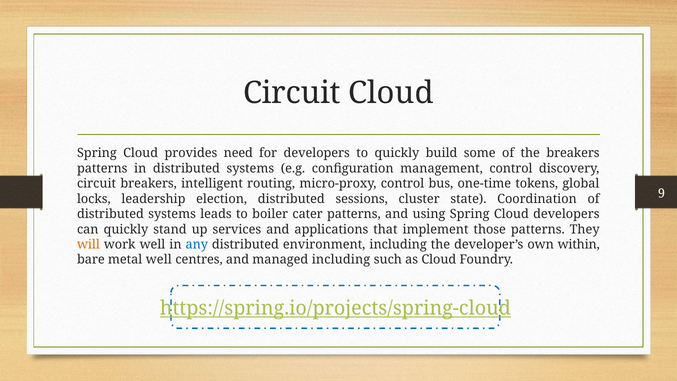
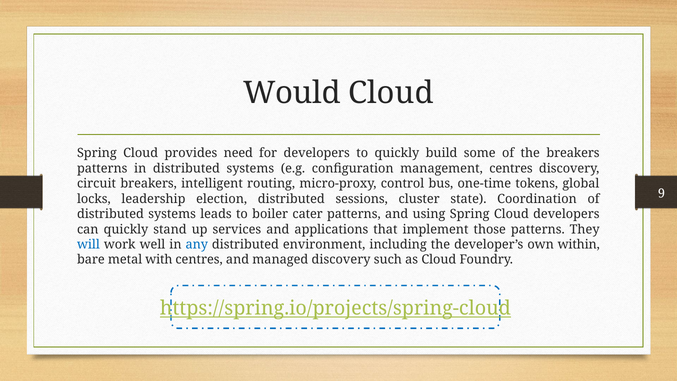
Circuit at (292, 93): Circuit -> Would
management control: control -> centres
will colour: orange -> blue
metal well: well -> with
managed including: including -> discovery
